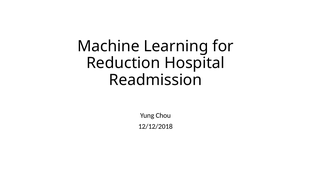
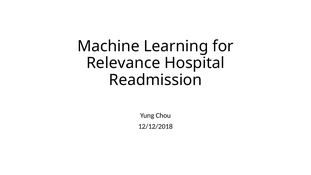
Reduction: Reduction -> Relevance
